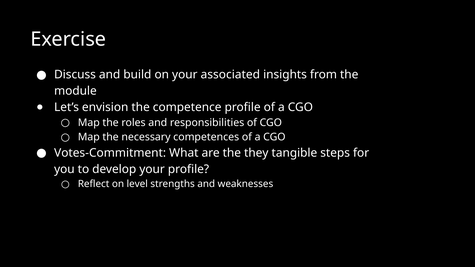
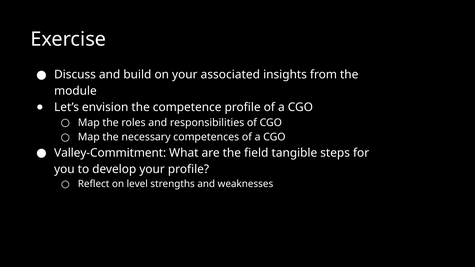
Votes-Commitment: Votes-Commitment -> Valley-Commitment
they: they -> field
